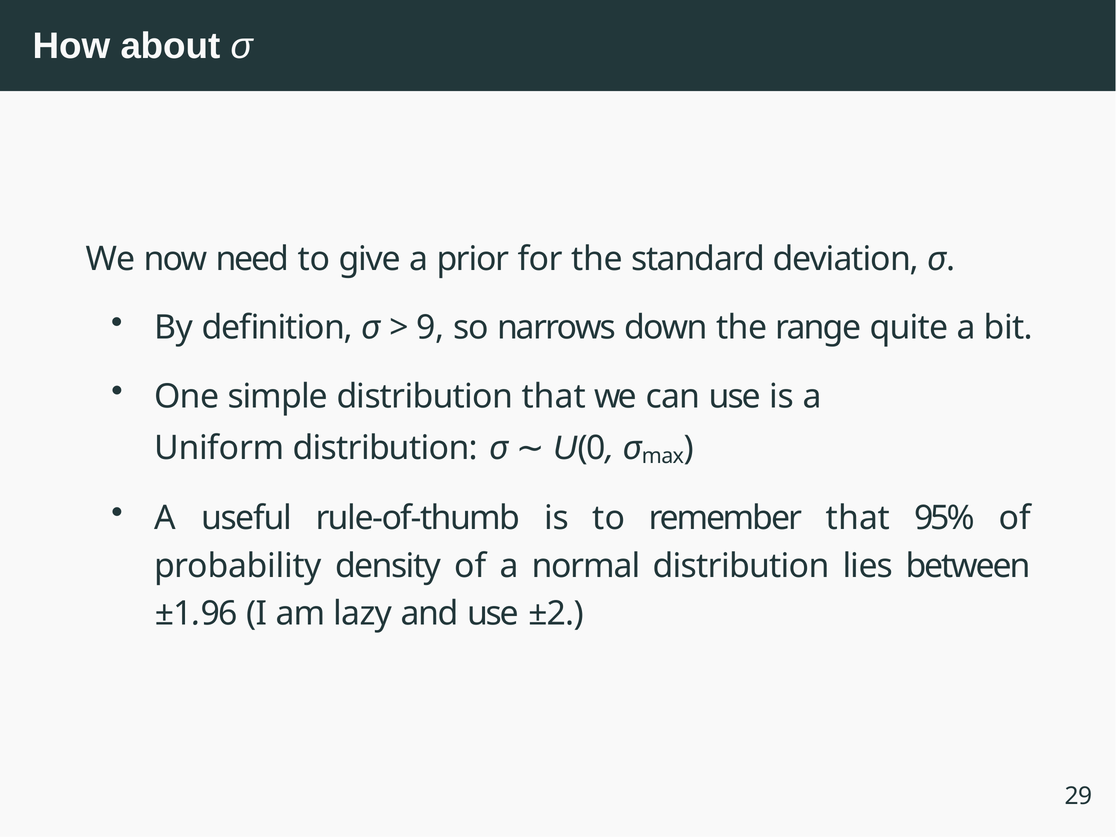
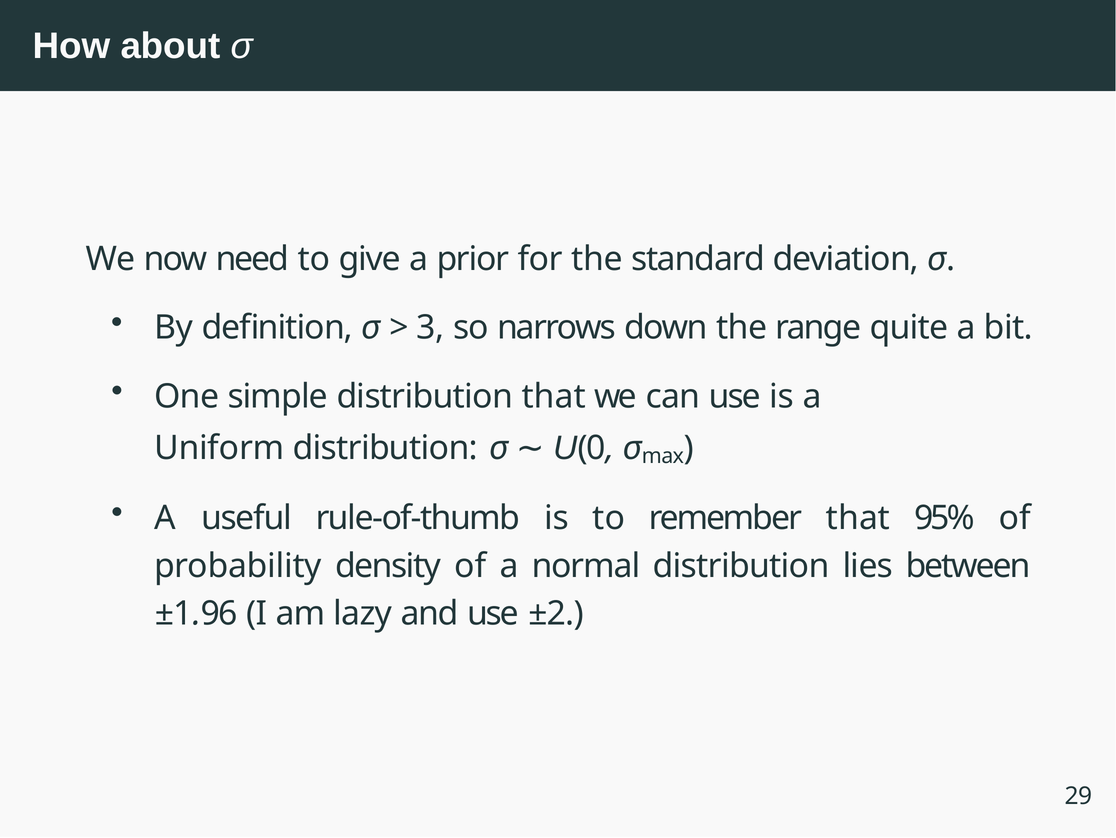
9: 9 -> 3
